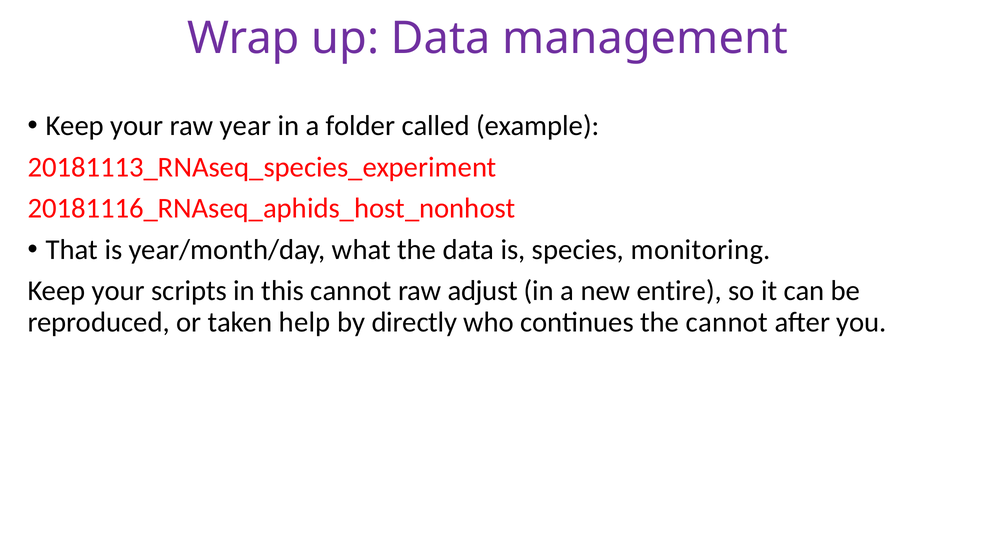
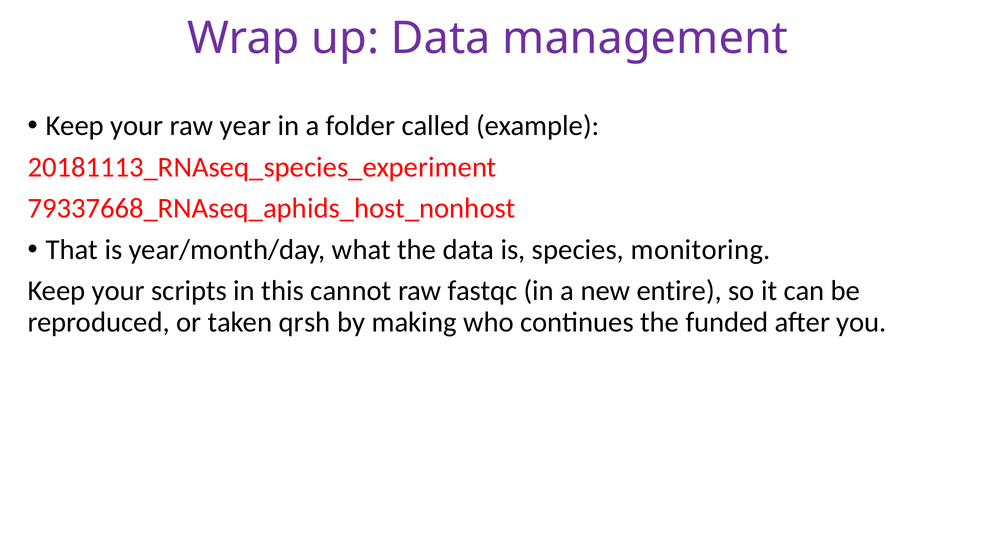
20181116_RNAseq_aphids_host_nonhost: 20181116_RNAseq_aphids_host_nonhost -> 79337668_RNAseq_aphids_host_nonhost
adjust: adjust -> fastqc
help: help -> qrsh
directly: directly -> making
the cannot: cannot -> funded
